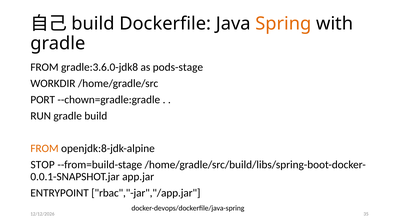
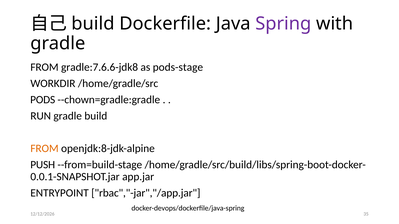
Spring colour: orange -> purple
gradle:3.6.0-jdk8: gradle:3.6.0-jdk8 -> gradle:7.6.6-jdk8
PORT: PORT -> PODS
STOP: STOP -> PUSH
